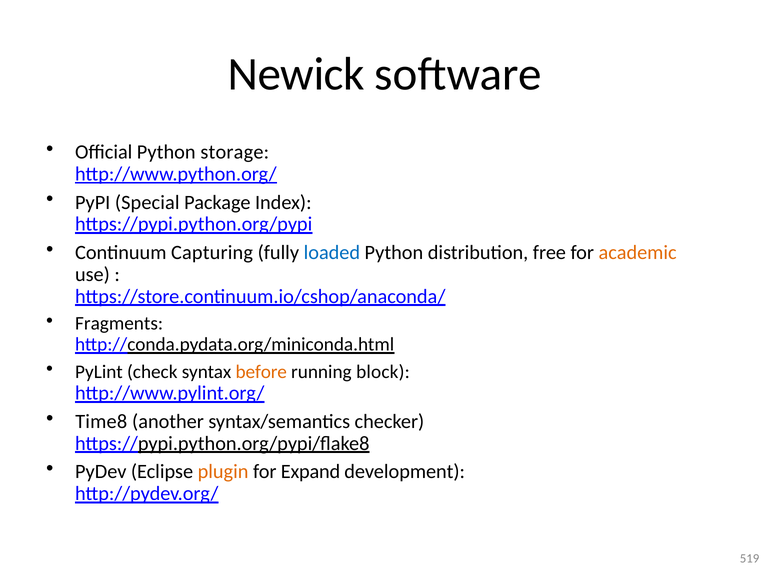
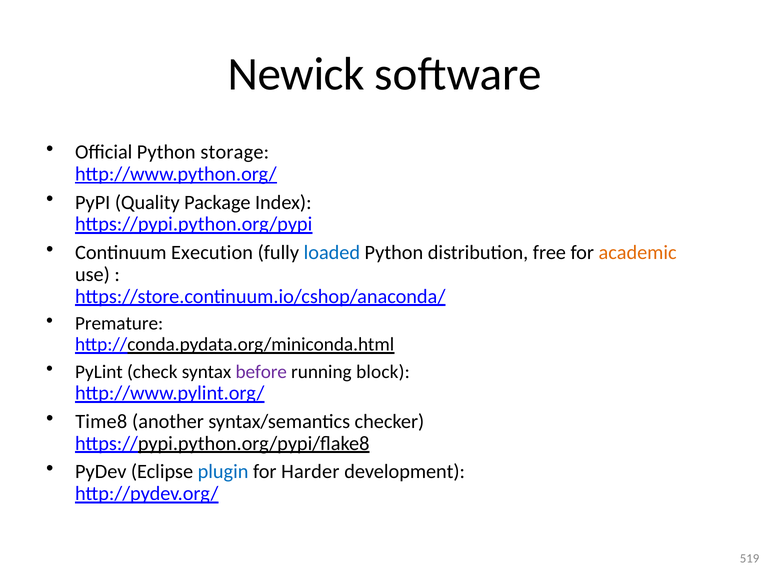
Special: Special -> Quality
Capturing: Capturing -> Execution
Fragments: Fragments -> Premature
before colour: orange -> purple
plugin colour: orange -> blue
Expand: Expand -> Harder
